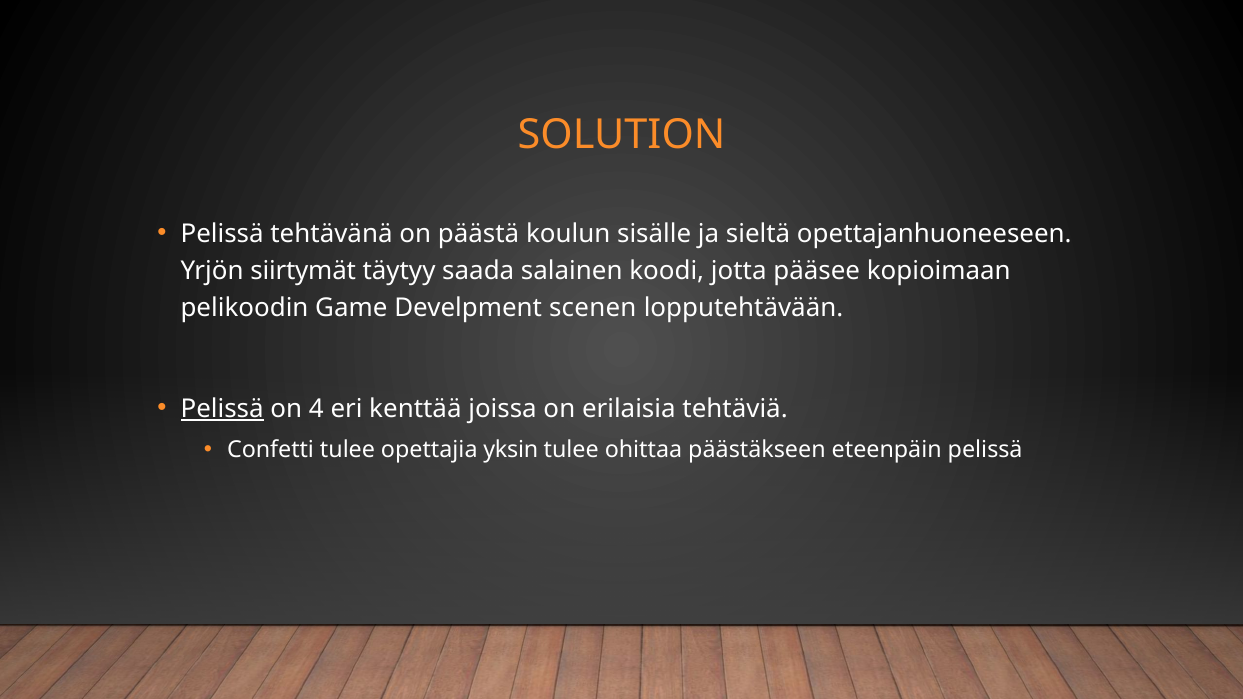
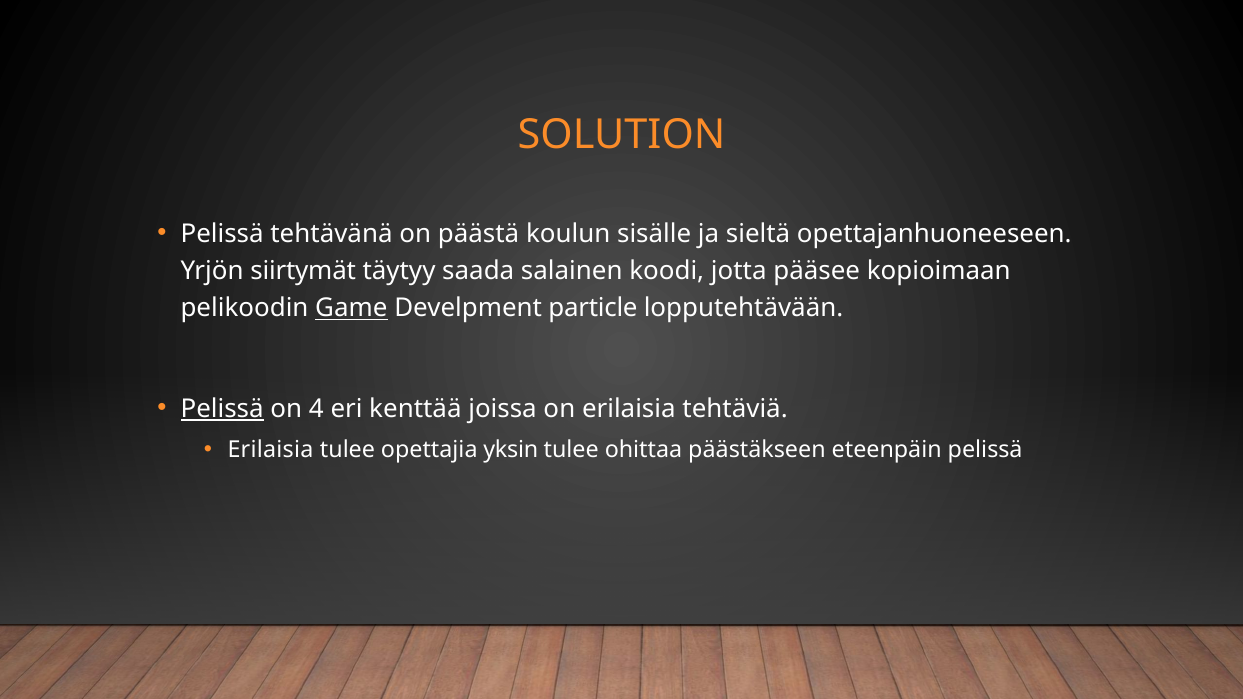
Game underline: none -> present
scenen: scenen -> particle
Confetti at (271, 450): Confetti -> Erilaisia
